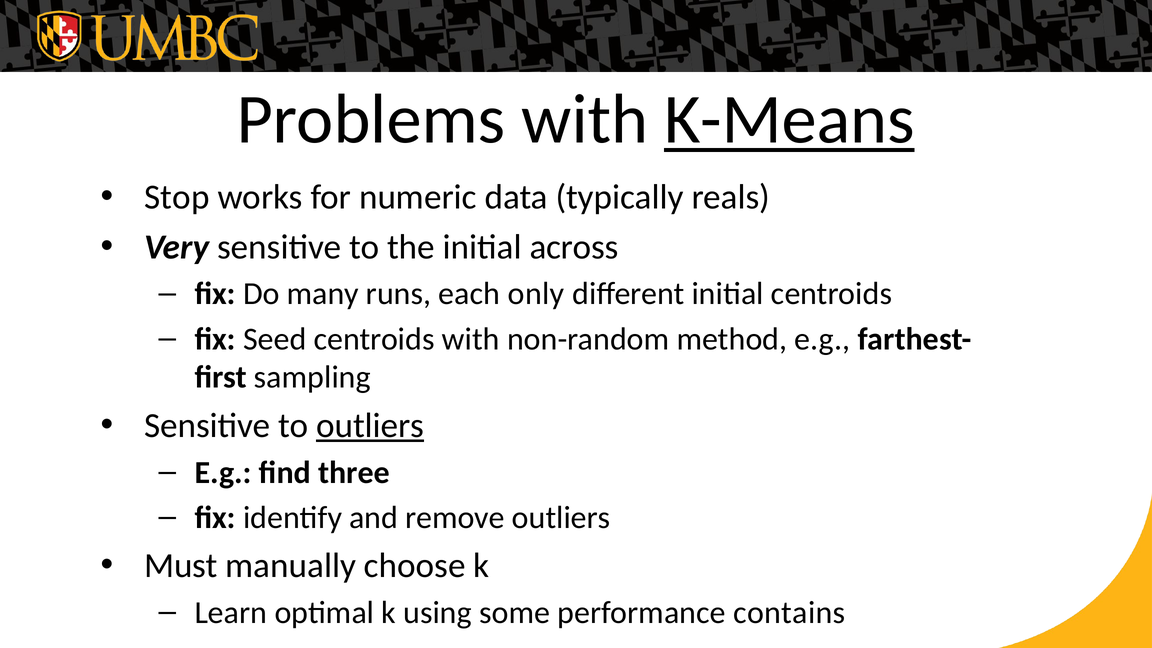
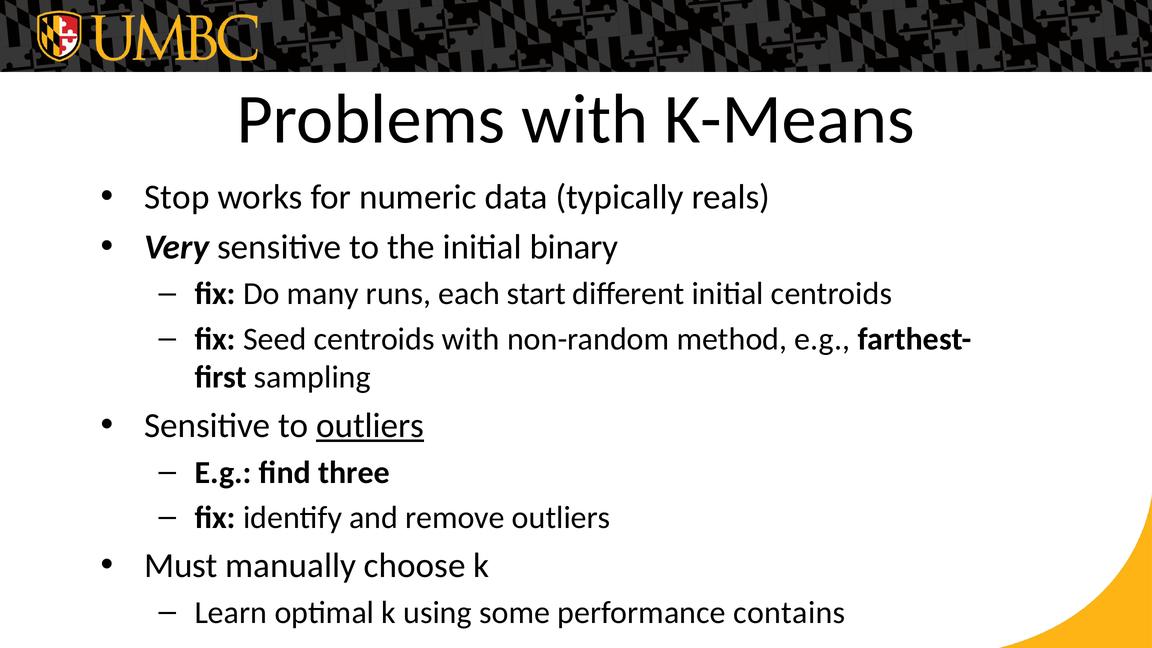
K-Means underline: present -> none
across: across -> binary
only: only -> start
